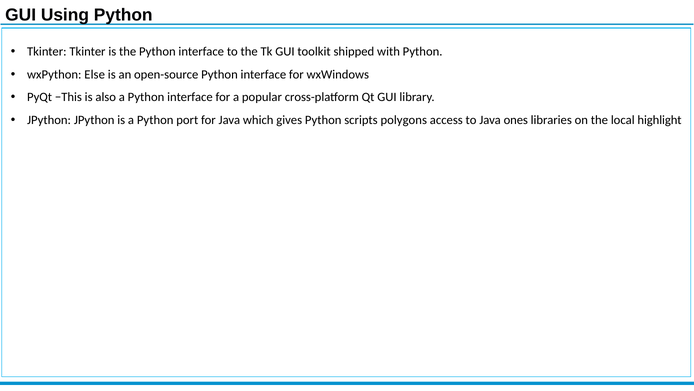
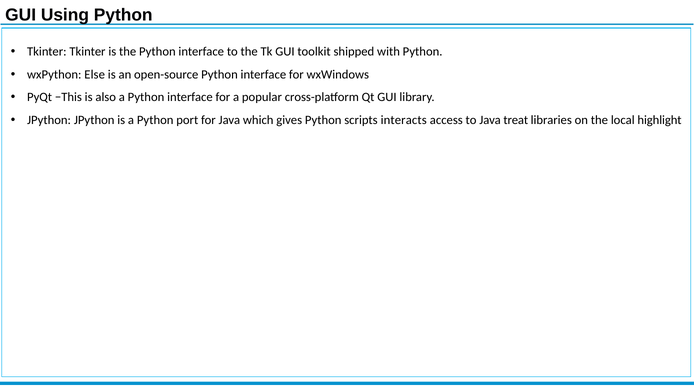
polygons: polygons -> interacts
ones: ones -> treat
